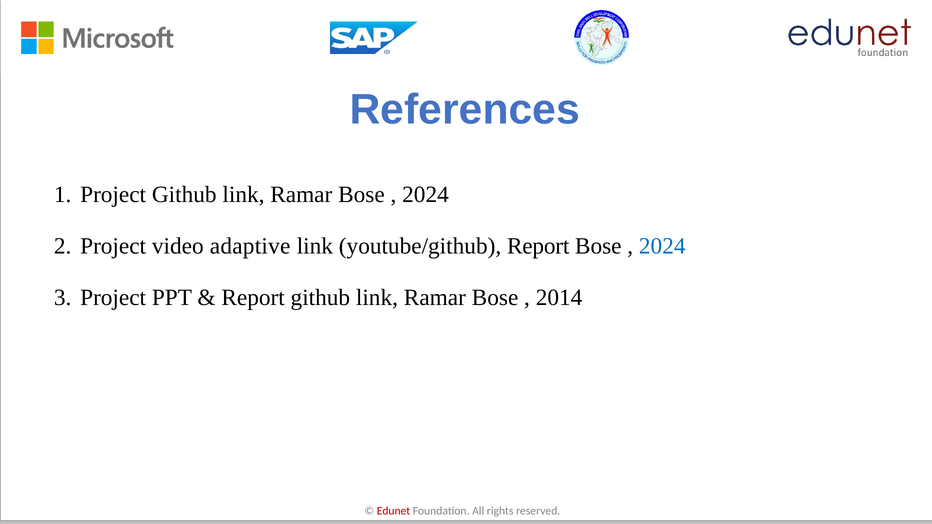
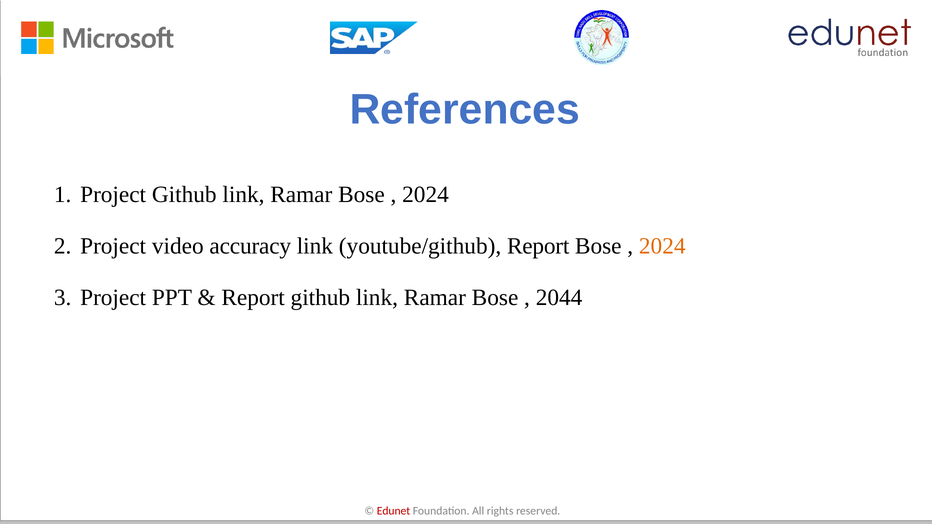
adaptive: adaptive -> accuracy
2024 at (662, 246) colour: blue -> orange
2014: 2014 -> 2044
